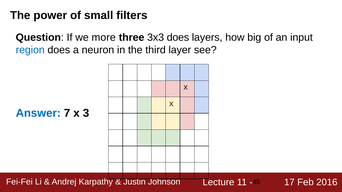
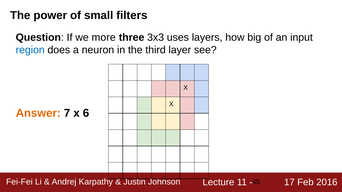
3x3 does: does -> uses
Answer colour: blue -> orange
3: 3 -> 6
